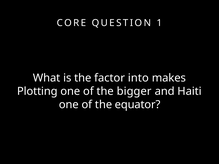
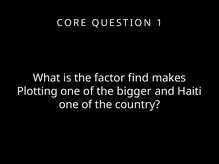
into: into -> find
equator: equator -> country
